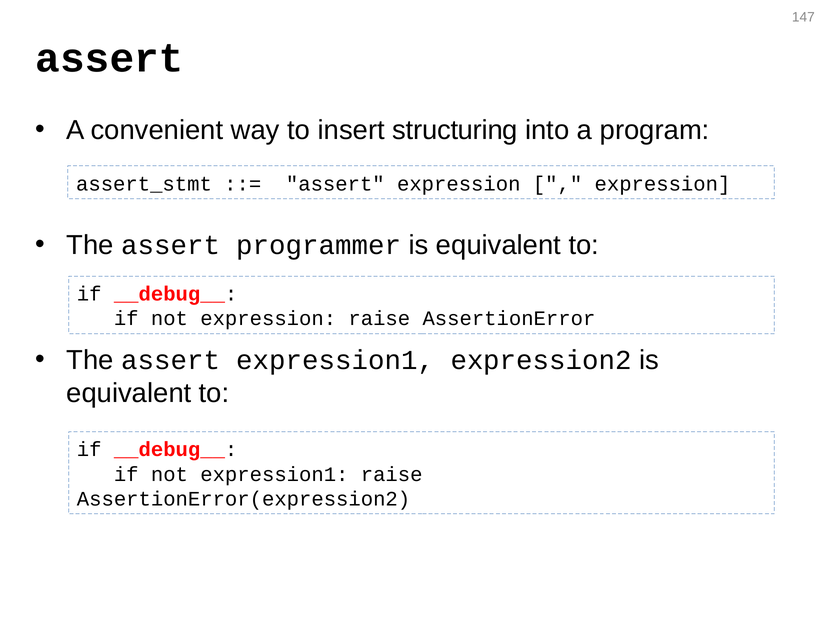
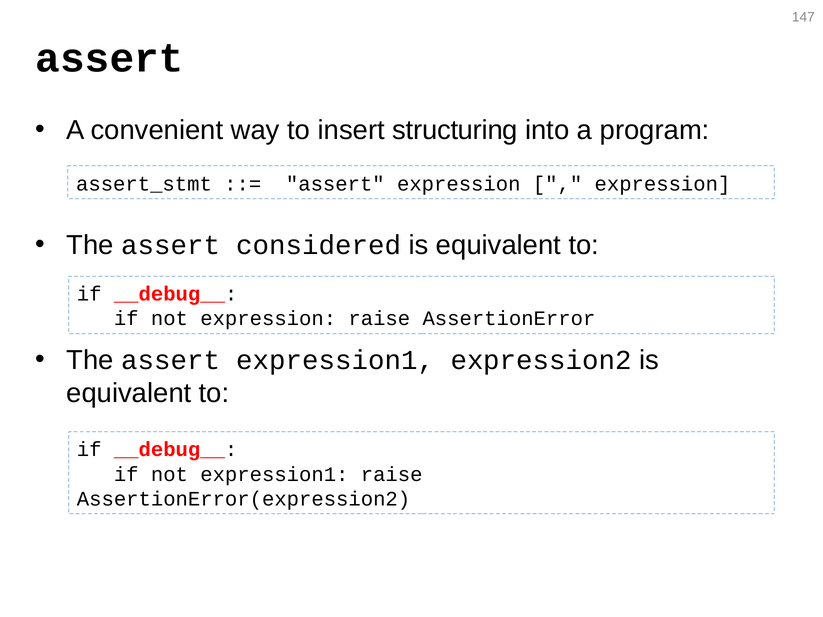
programmer: programmer -> considered
